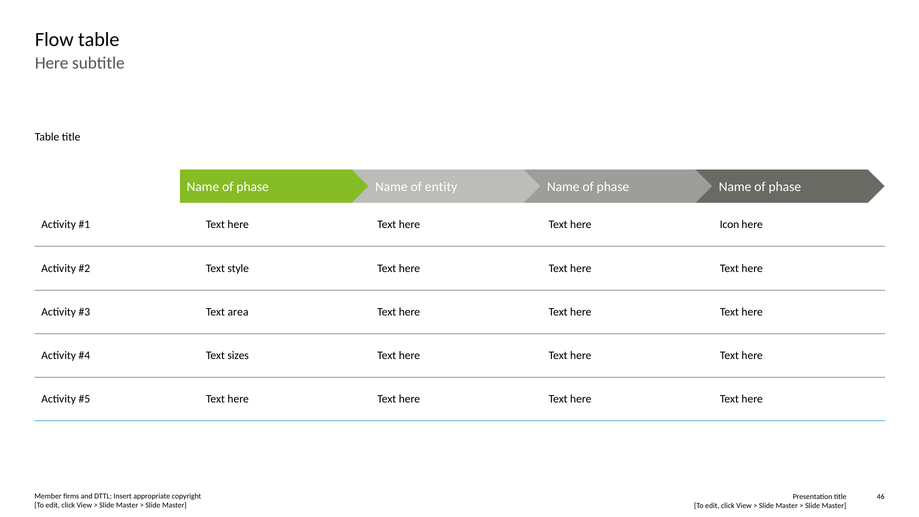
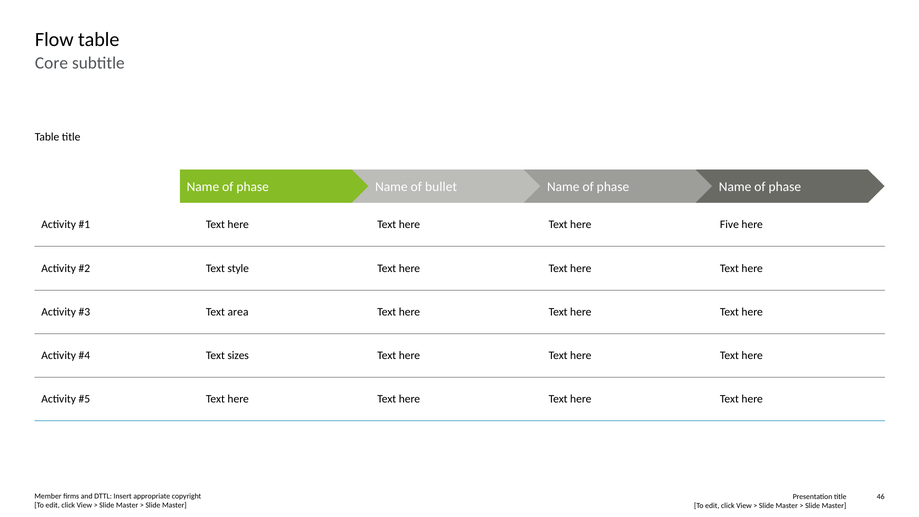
Here at (52, 63): Here -> Core
entity: entity -> bullet
Icon: Icon -> Five
